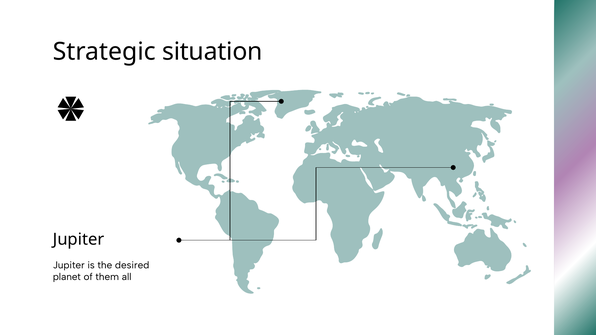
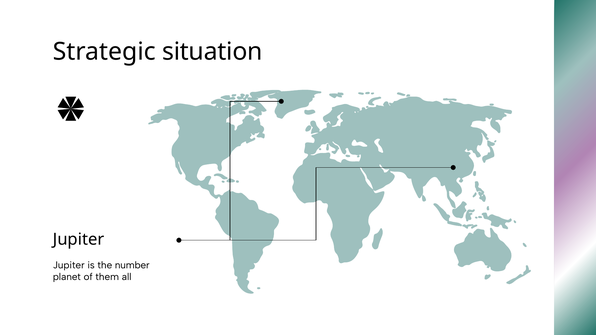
desired: desired -> number
